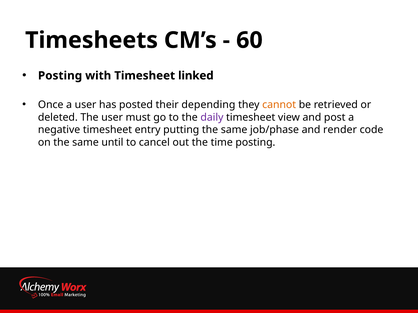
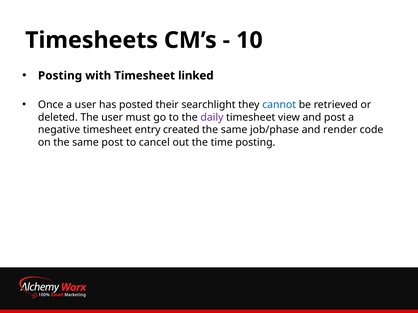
60: 60 -> 10
depending: depending -> searchlight
cannot colour: orange -> blue
putting: putting -> created
same until: until -> post
